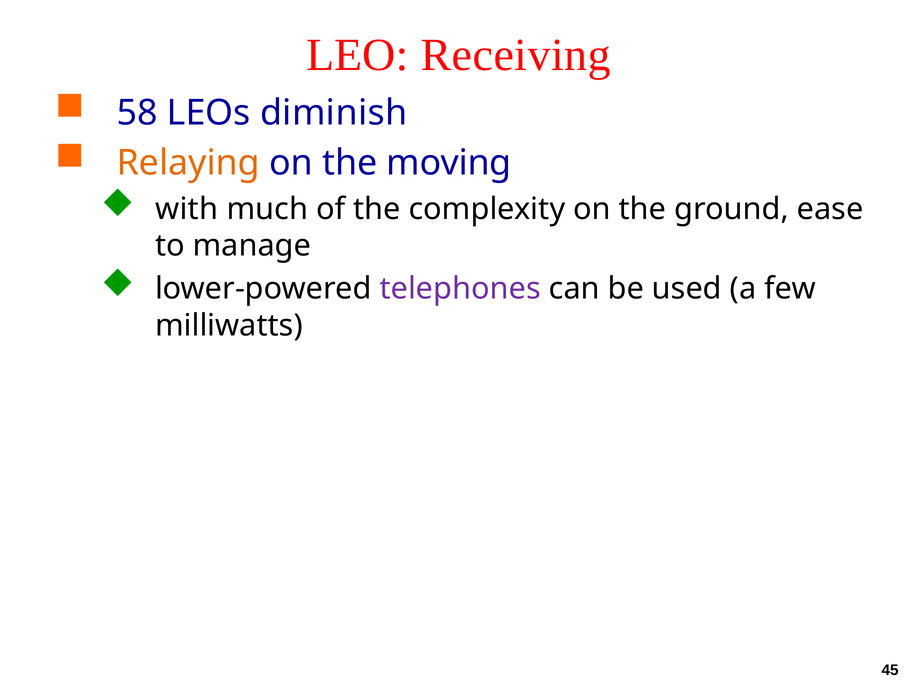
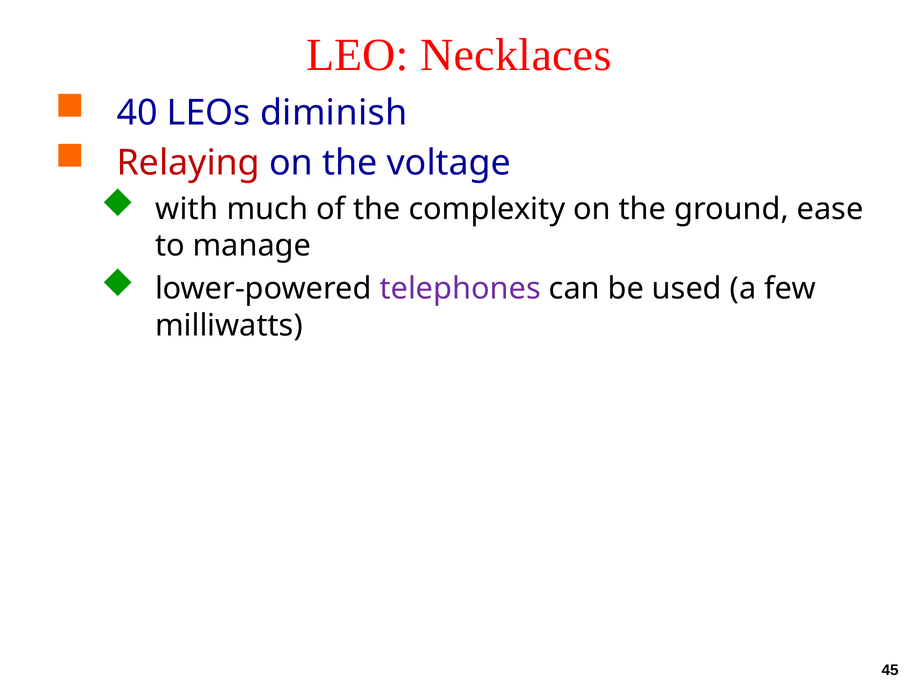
Receiving: Receiving -> Necklaces
58: 58 -> 40
Relaying colour: orange -> red
moving: moving -> voltage
